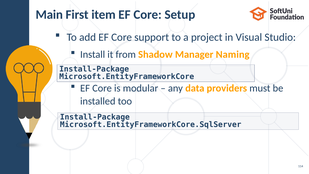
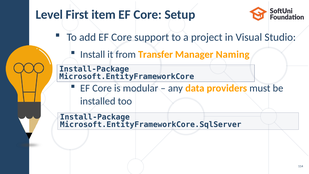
Main: Main -> Level
Shadow: Shadow -> Transfer
